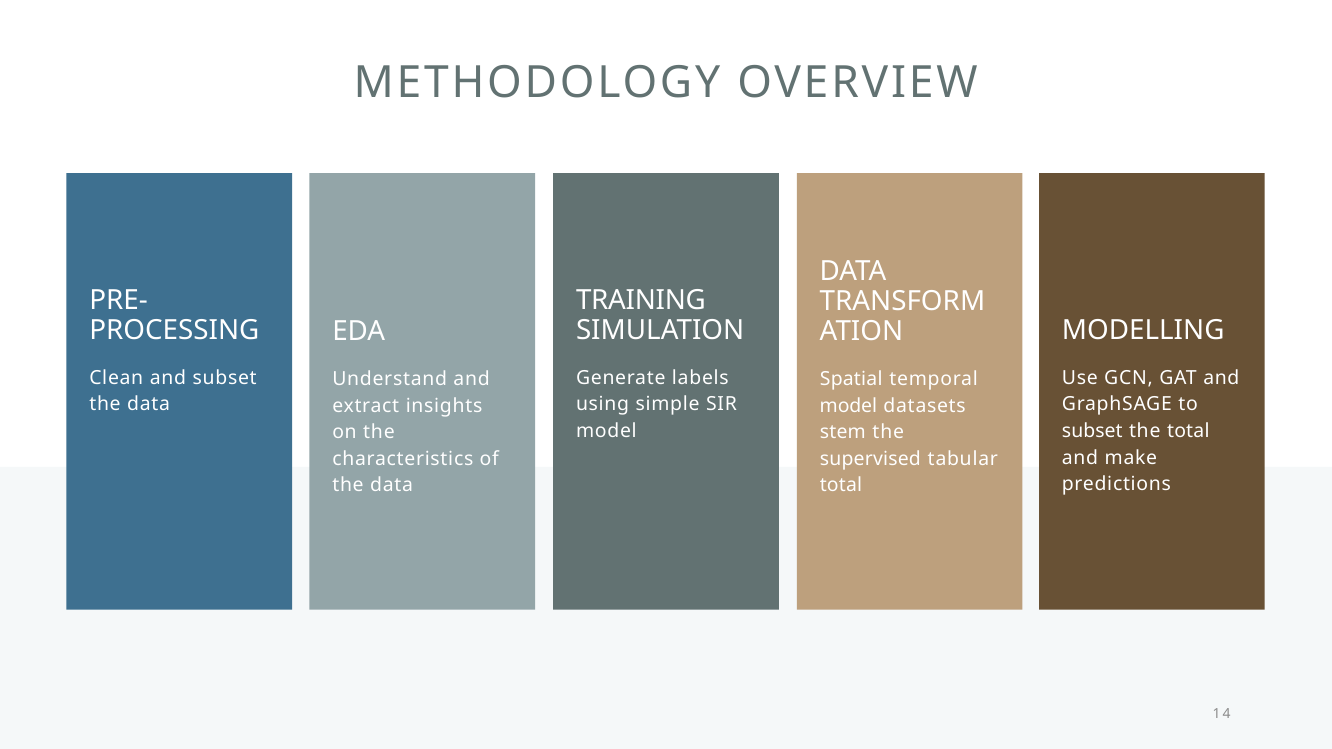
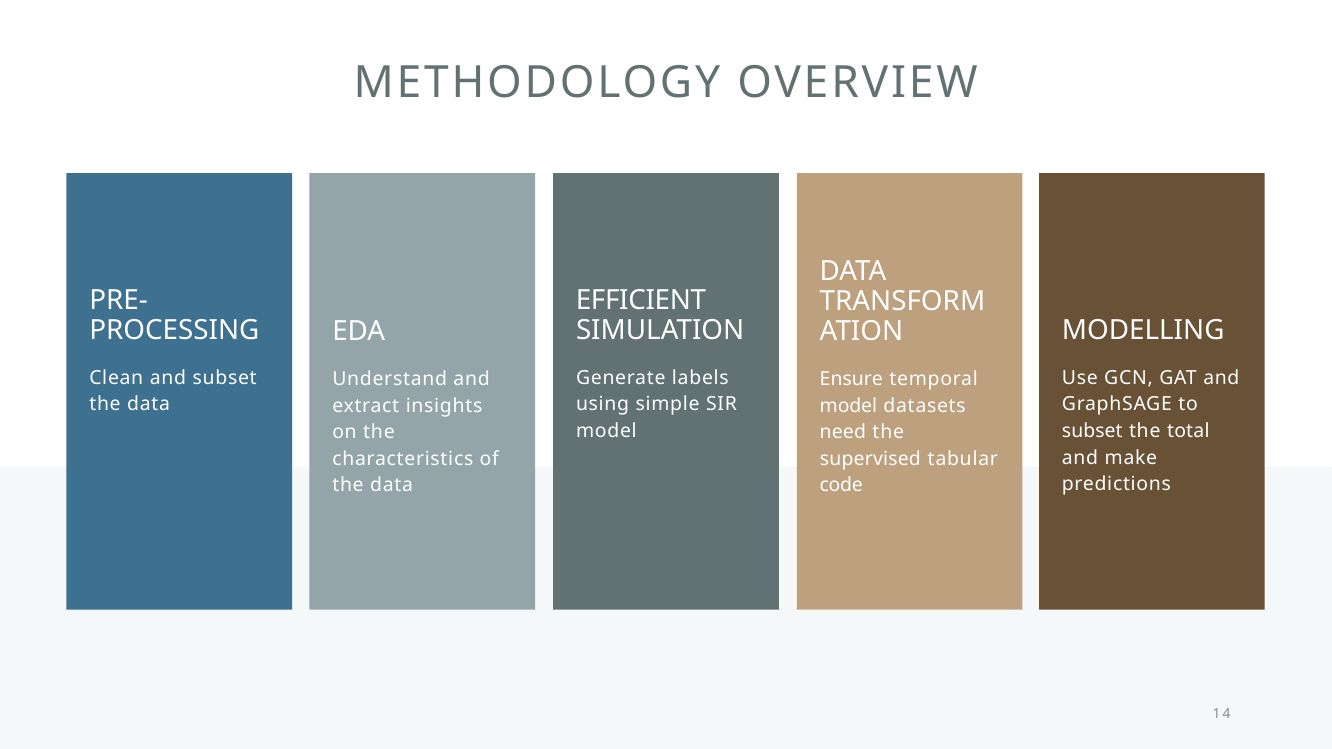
TRAINING: TRAINING -> EFFICIENT
Spatial: Spatial -> Ensure
stem: stem -> need
total at (841, 486): total -> code
